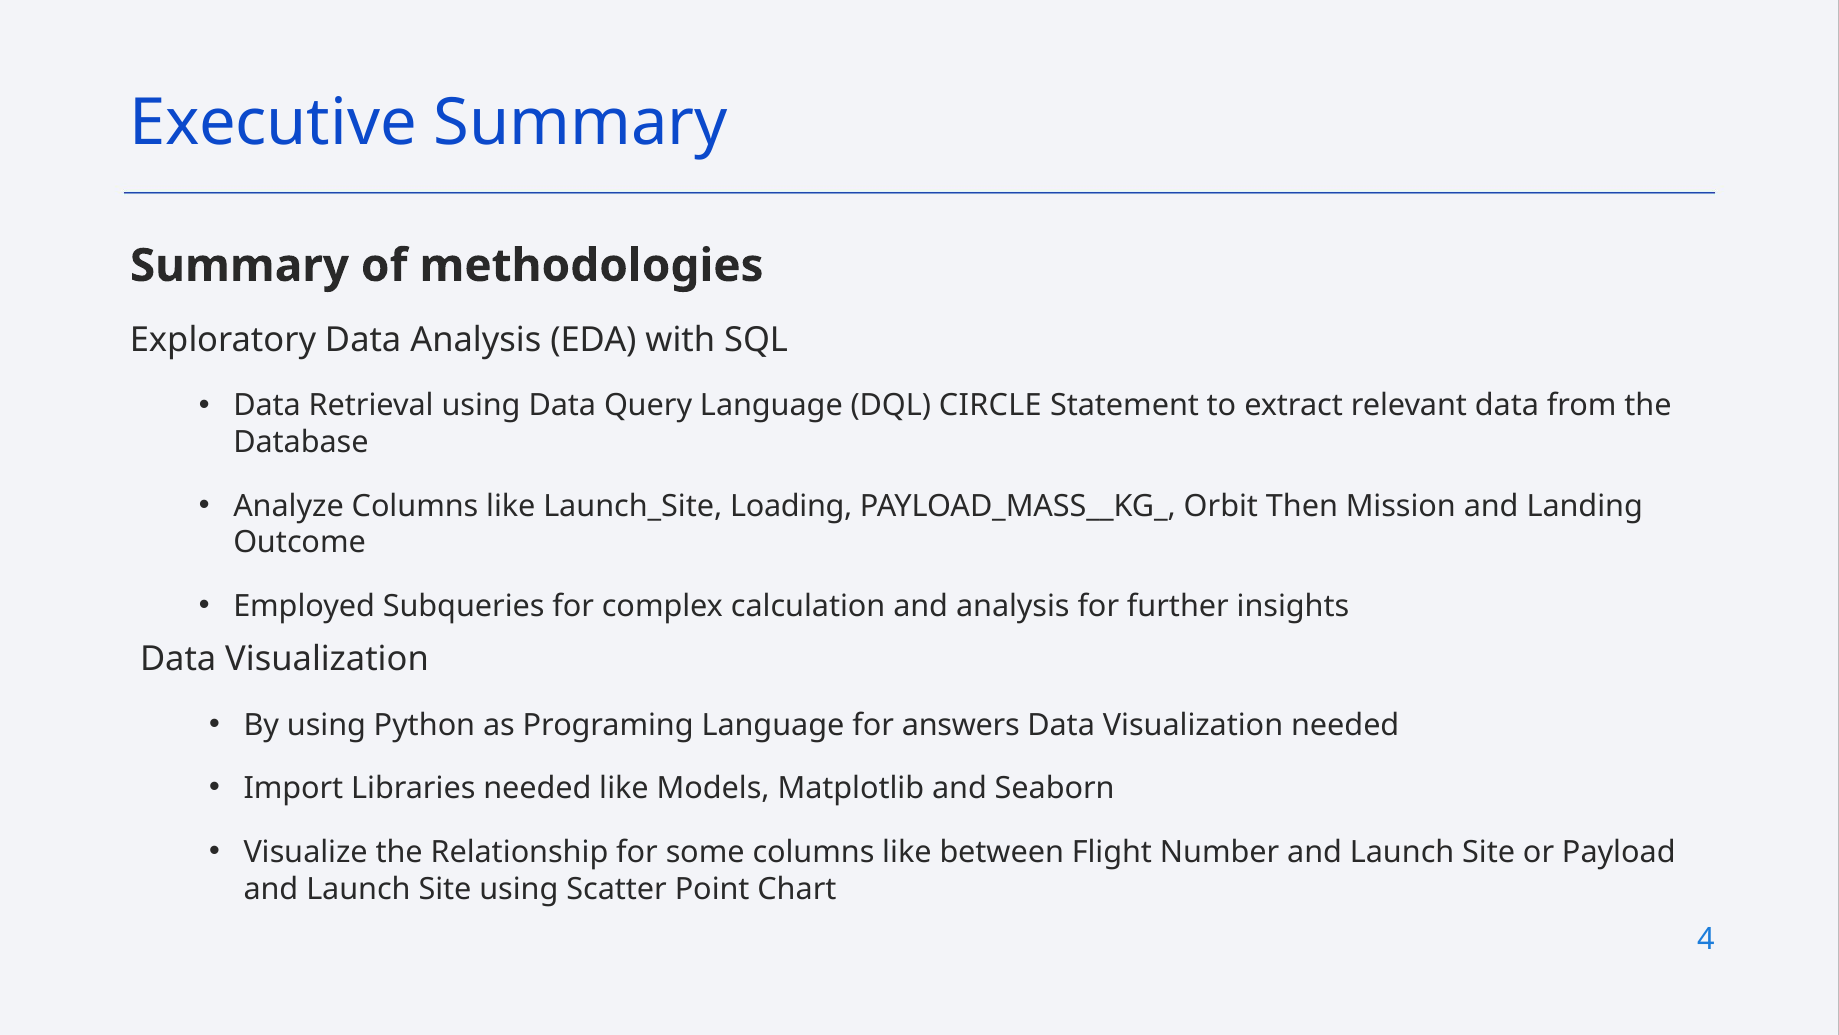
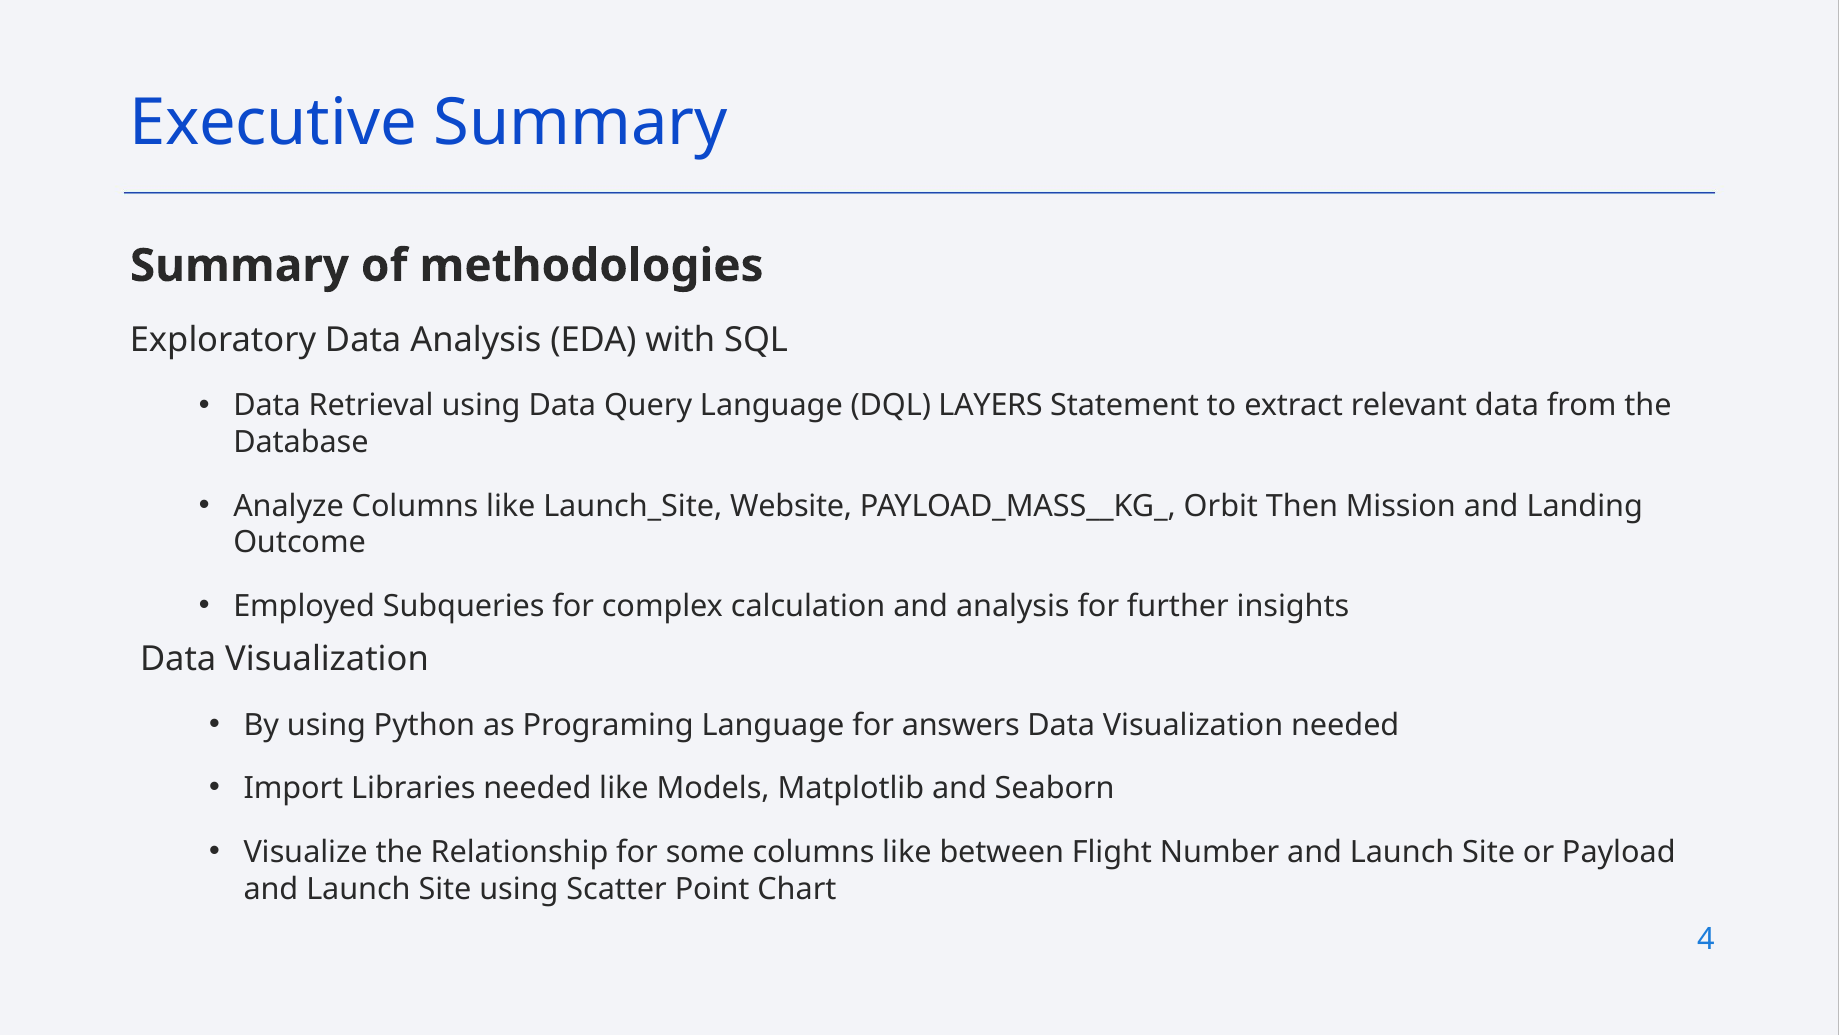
CIRCLE: CIRCLE -> LAYERS
Loading: Loading -> Website
